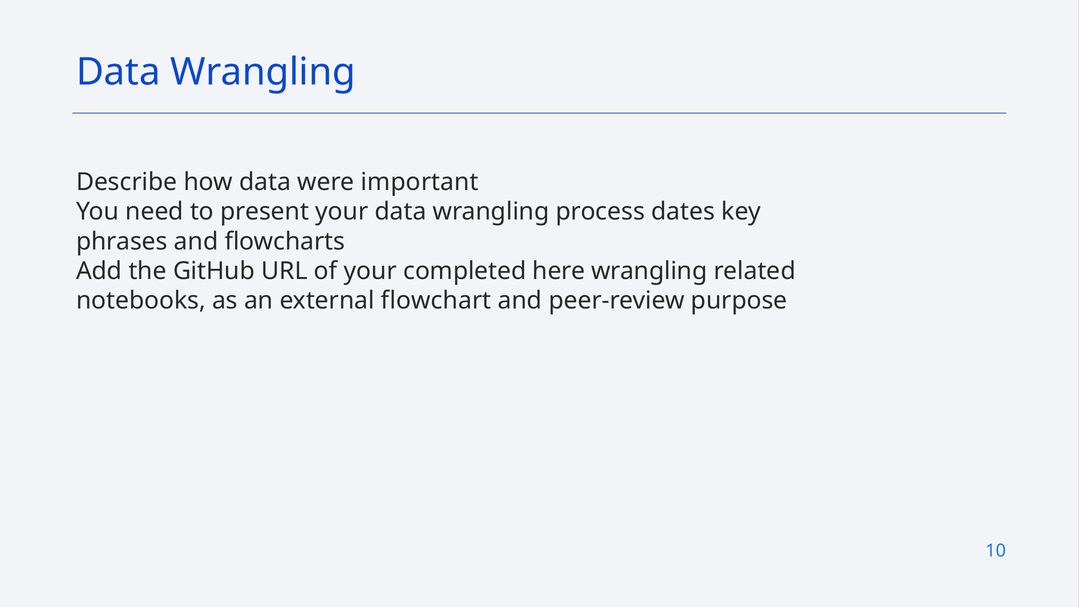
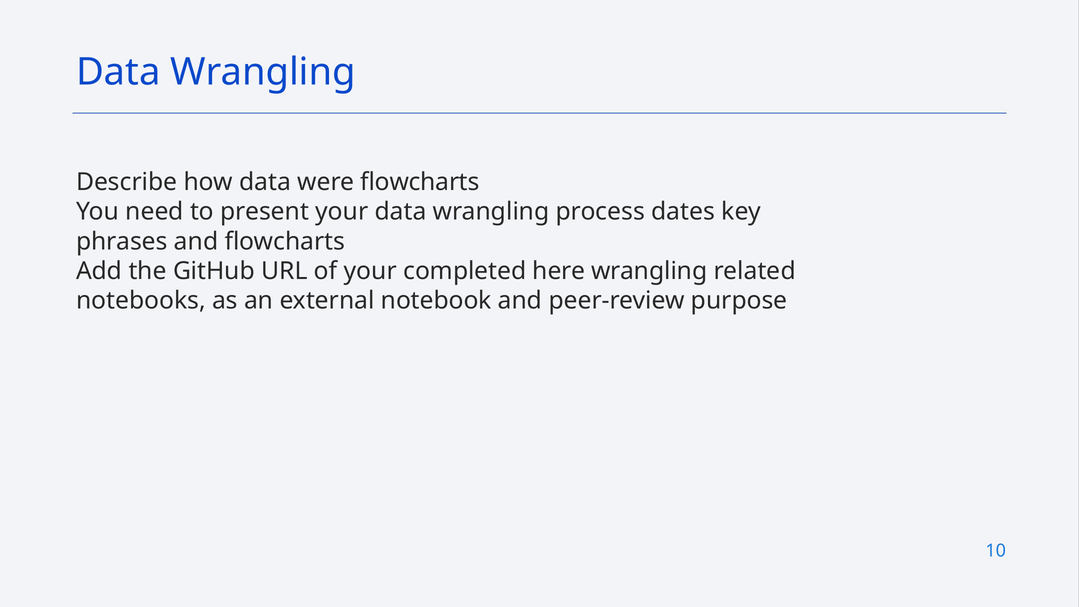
were important: important -> flowcharts
flowchart: flowchart -> notebook
